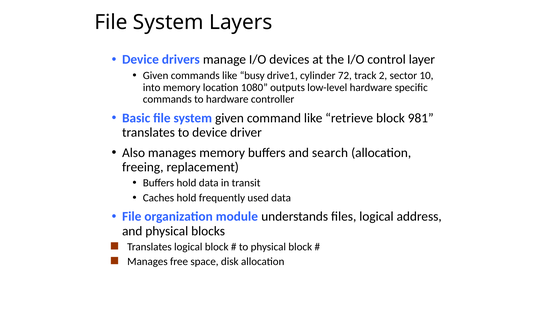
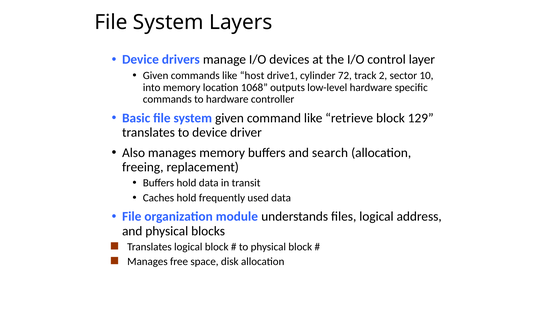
busy: busy -> host
1080: 1080 -> 1068
981: 981 -> 129
